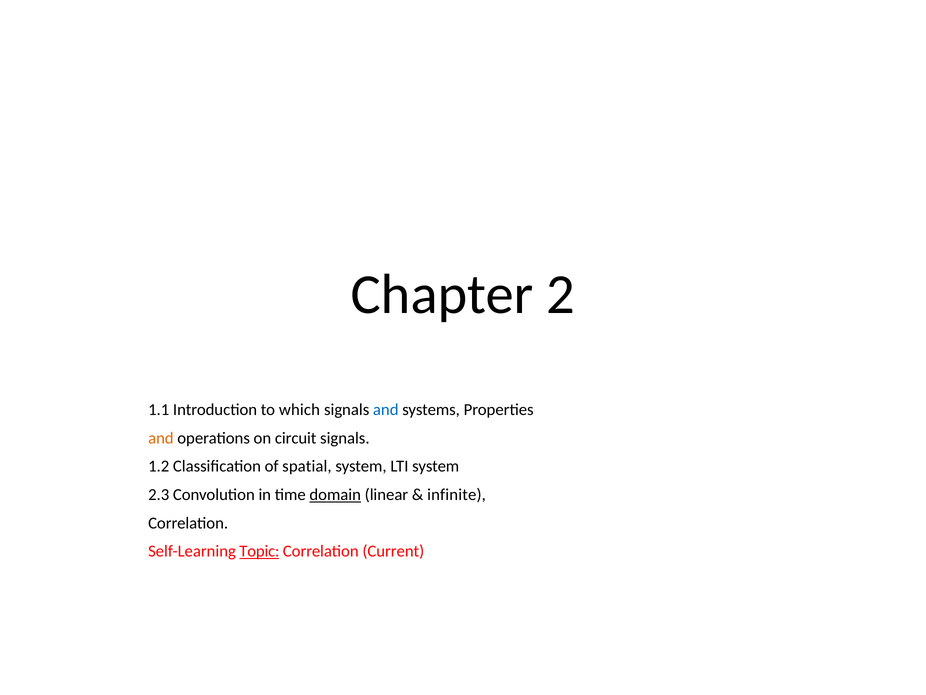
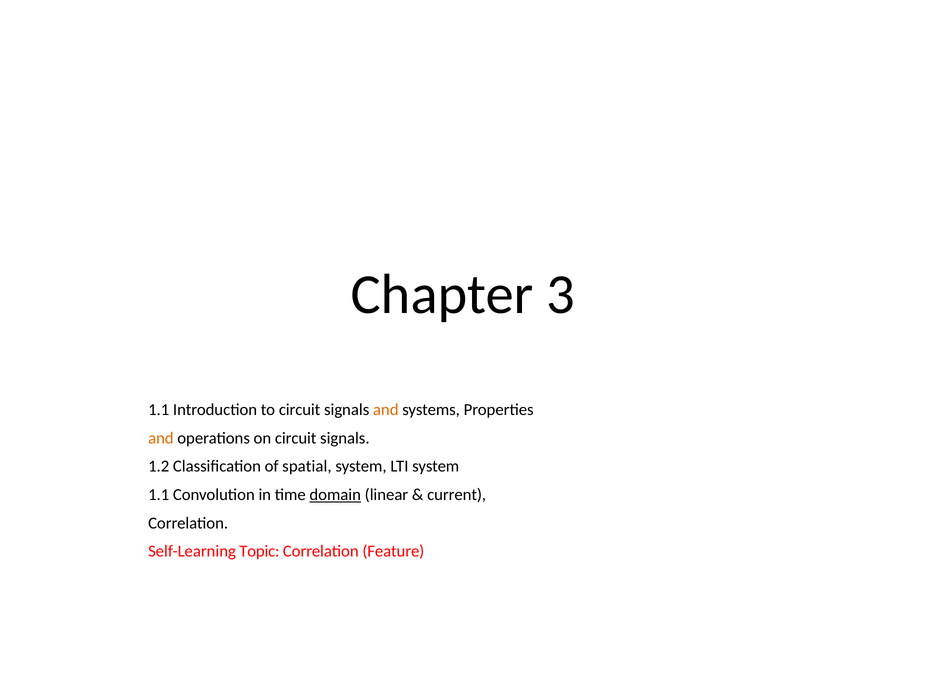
2: 2 -> 3
to which: which -> circuit
and at (386, 409) colour: blue -> orange
2.3 at (159, 494): 2.3 -> 1.1
infinite: infinite -> current
Topic underline: present -> none
Current: Current -> Feature
